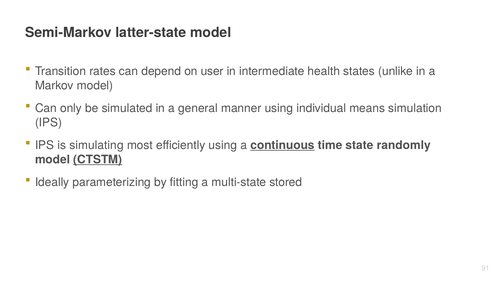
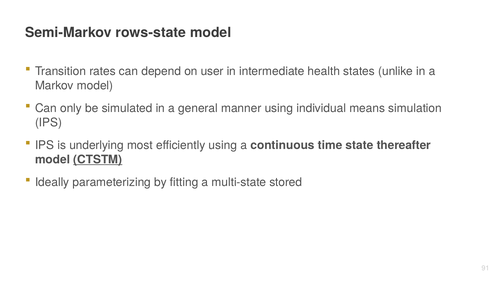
latter-state: latter-state -> rows-state
simulating: simulating -> underlying
continuous underline: present -> none
randomly: randomly -> thereafter
